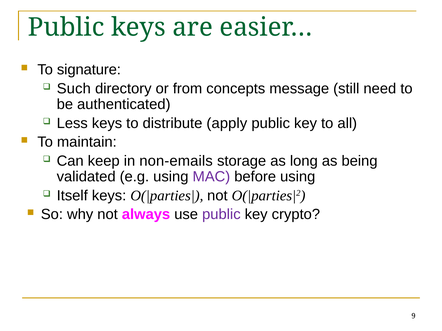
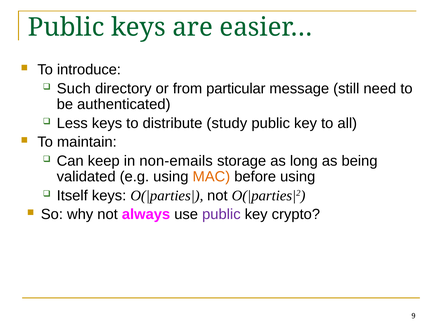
signature: signature -> introduce
concepts: concepts -> particular
apply: apply -> study
MAC colour: purple -> orange
